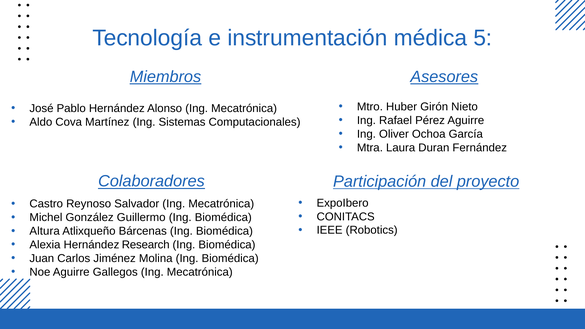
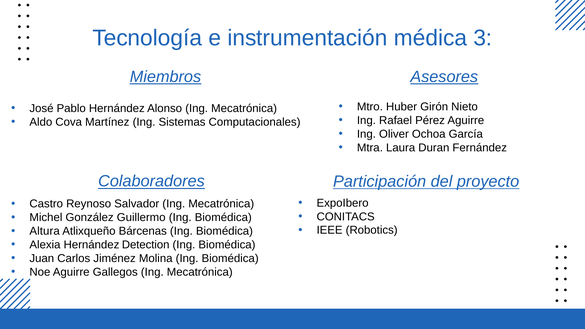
5: 5 -> 3
Research: Research -> Detection
